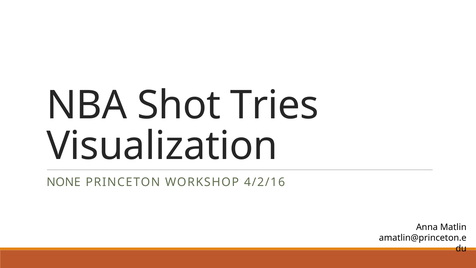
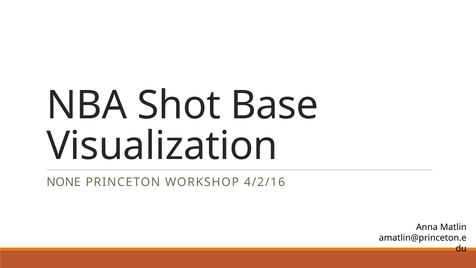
Tries: Tries -> Base
